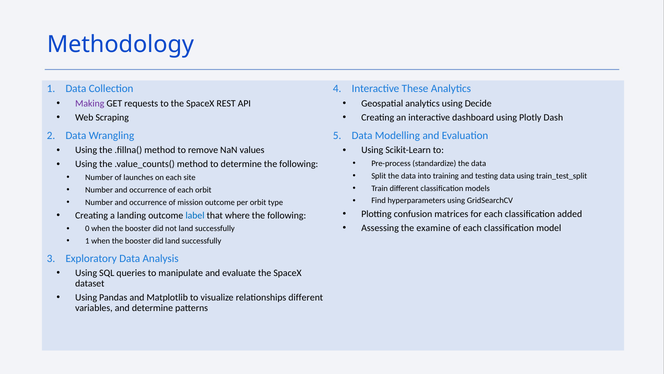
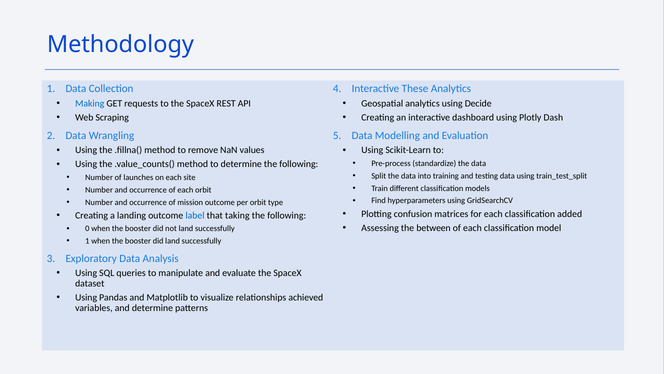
Making colour: purple -> blue
where: where -> taking
examine: examine -> between
relationships different: different -> achieved
